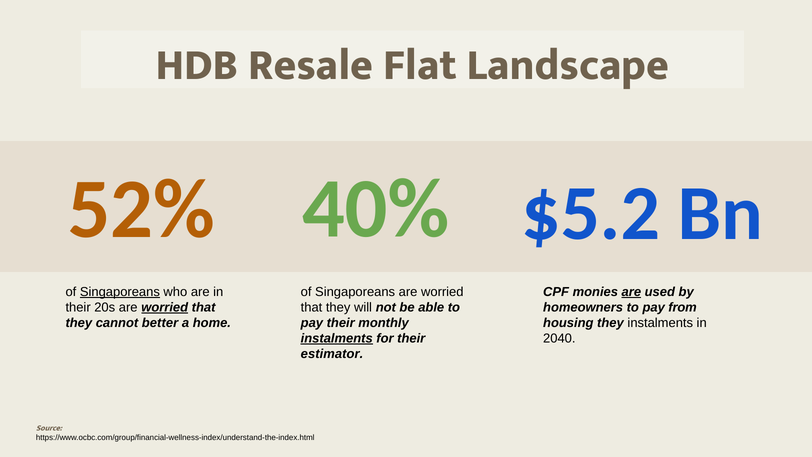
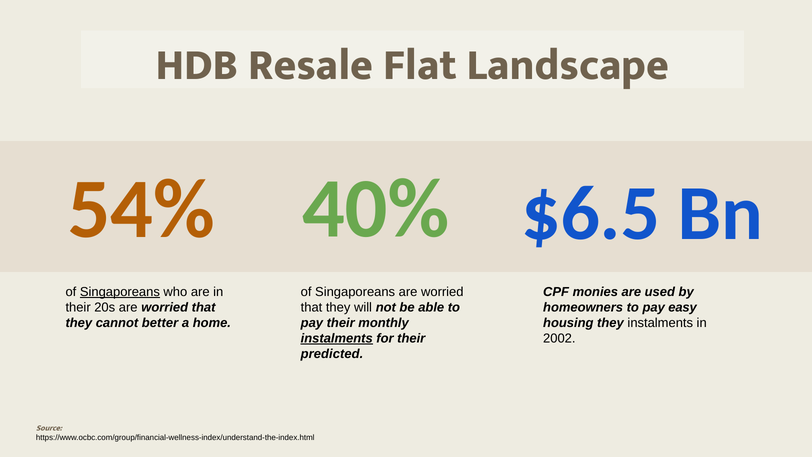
$5.2: $5.2 -> $6.5
52%: 52% -> 54%
are at (631, 292) underline: present -> none
worried at (165, 307) underline: present -> none
from: from -> easy
2040: 2040 -> 2002
estimator: estimator -> predicted
